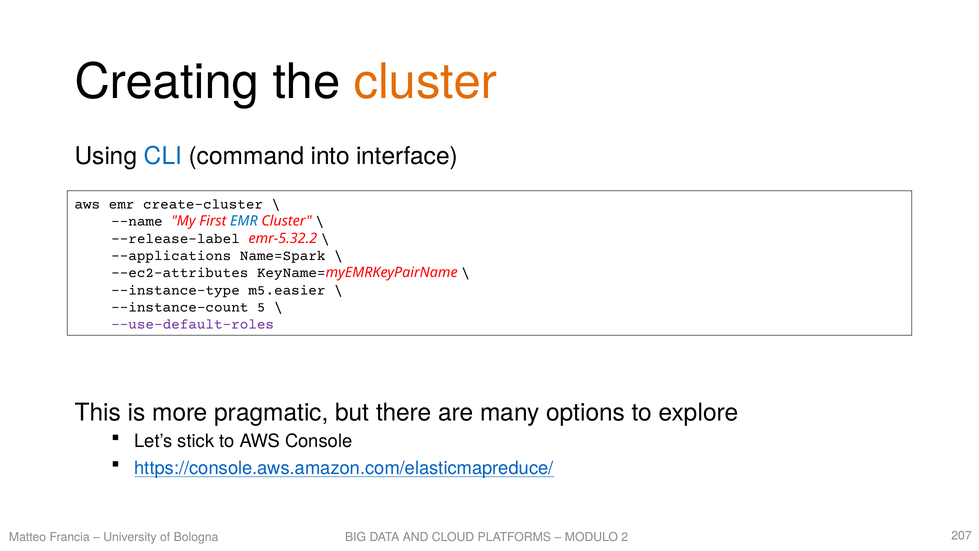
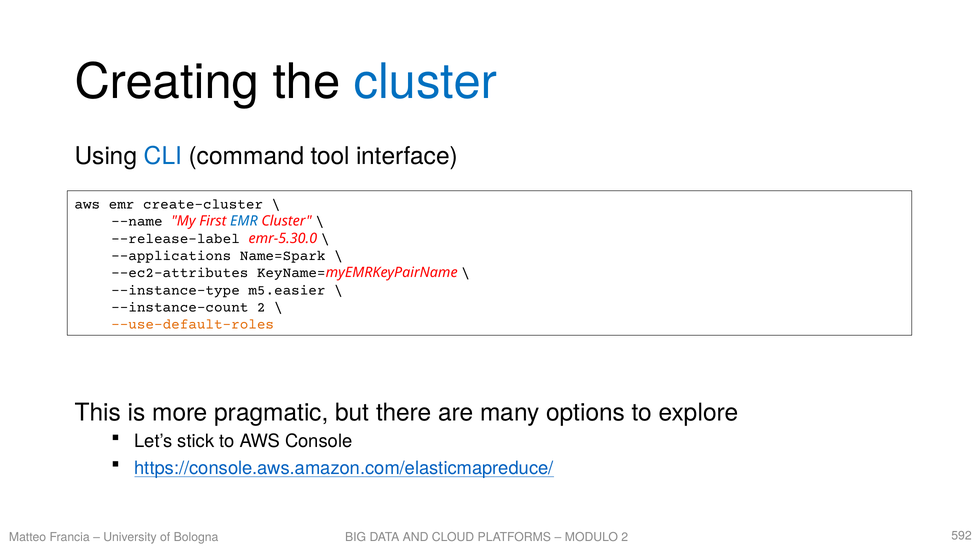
cluster at (426, 82) colour: orange -> blue
into: into -> tool
emr-5.32.2: emr-5.32.2 -> emr-5.30.0
--instance-count 5: 5 -> 2
--use-default-roles colour: purple -> orange
207: 207 -> 592
